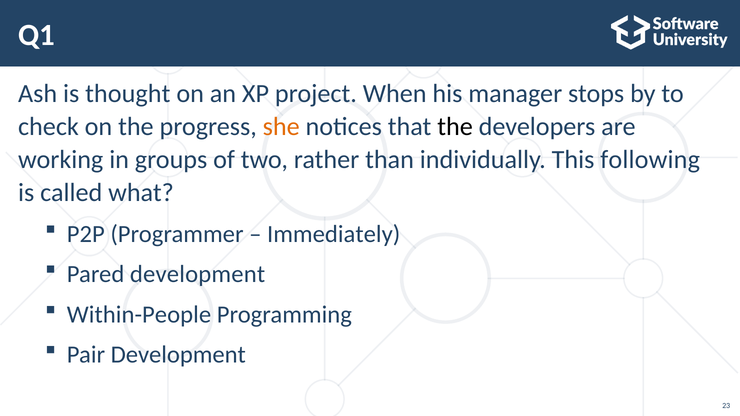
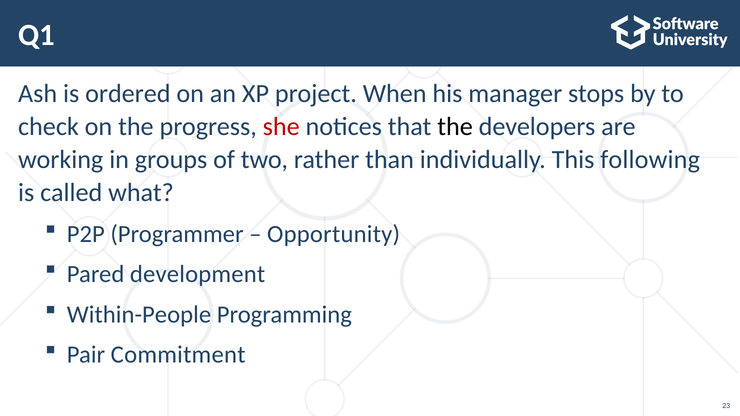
thought: thought -> ordered
she colour: orange -> red
Immediately: Immediately -> Opportunity
Pair Development: Development -> Commitment
